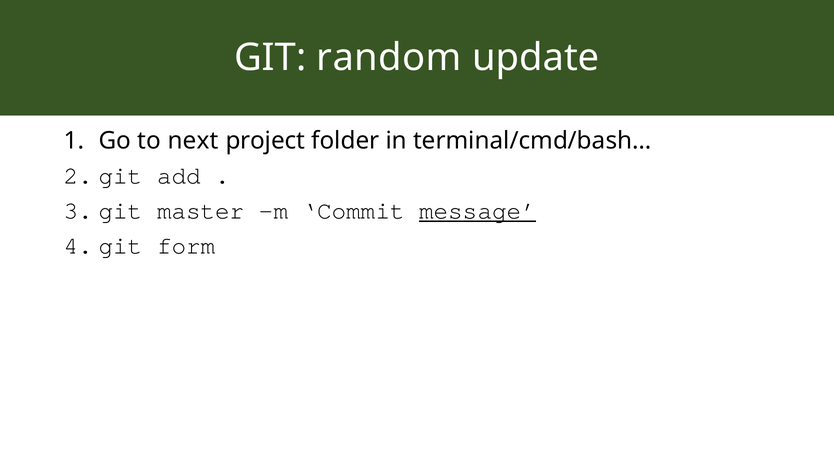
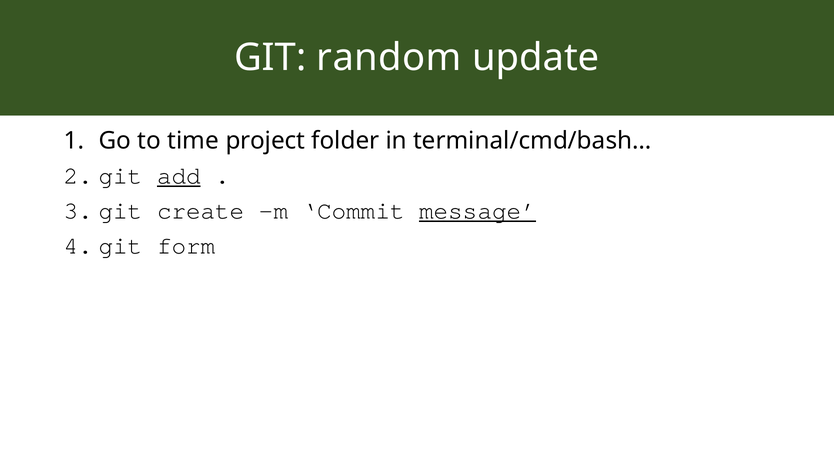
next: next -> time
add underline: none -> present
master: master -> create
